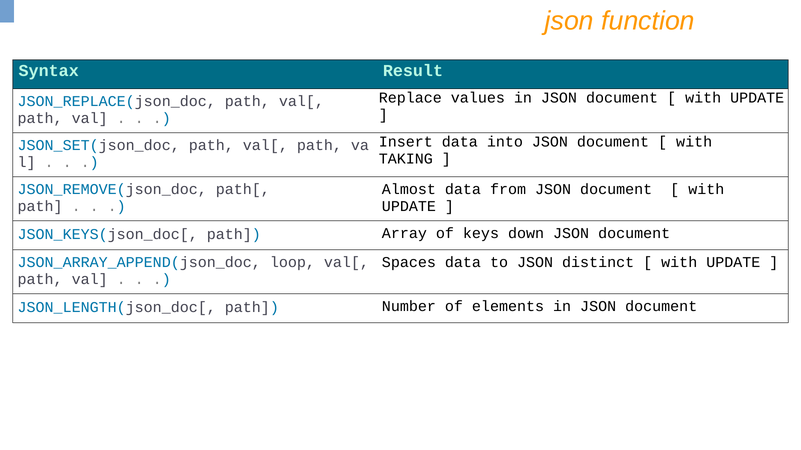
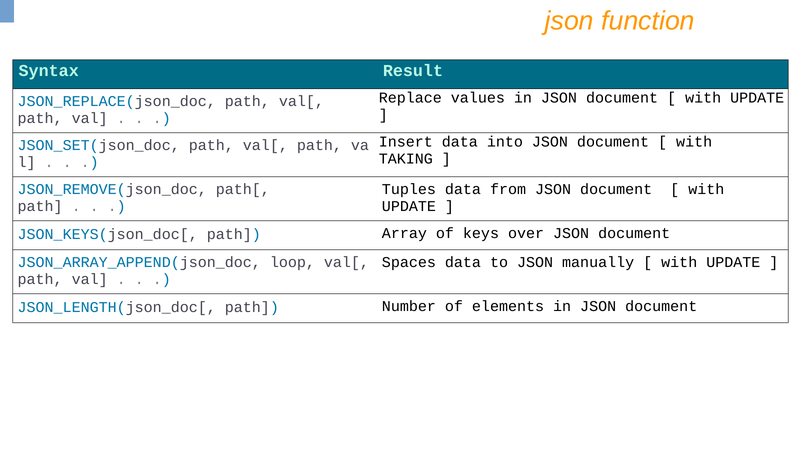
Almost: Almost -> Tuples
down: down -> over
distinct: distinct -> manually
